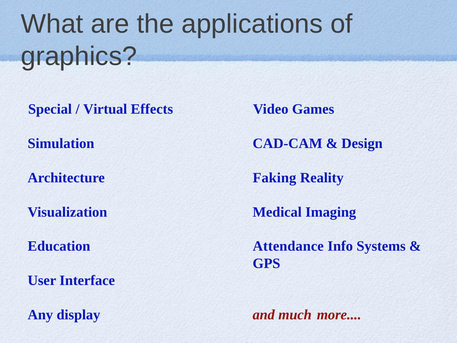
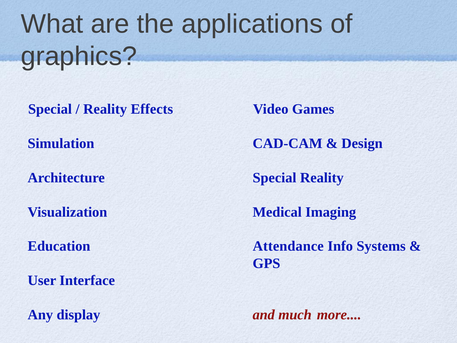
Virtual at (105, 109): Virtual -> Reality
Architecture Faking: Faking -> Special
